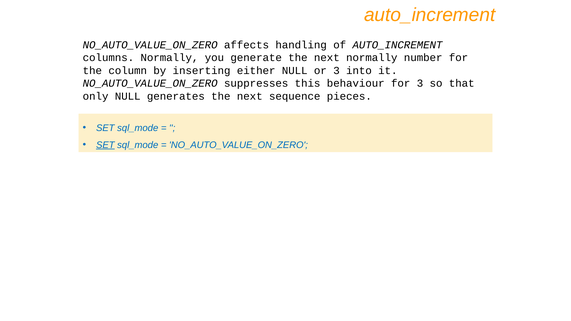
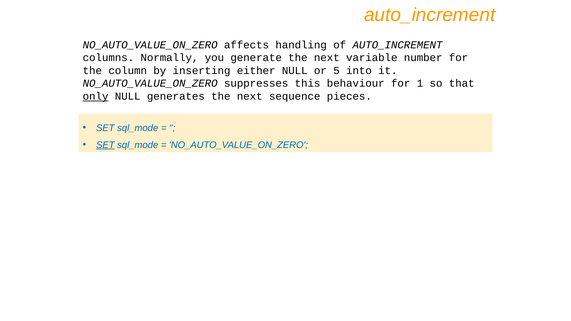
next normally: normally -> variable
or 3: 3 -> 5
for 3: 3 -> 1
only underline: none -> present
